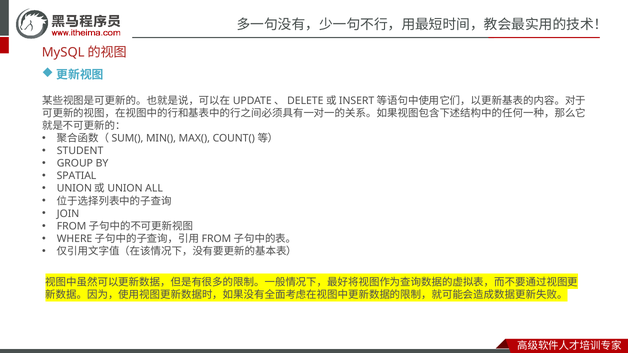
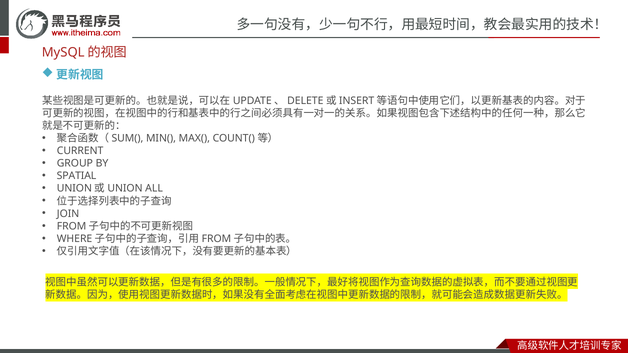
STUDENT: STUDENT -> CURRENT
